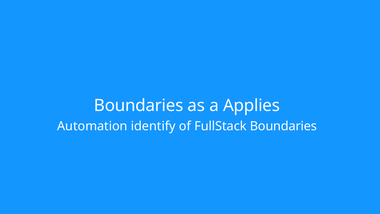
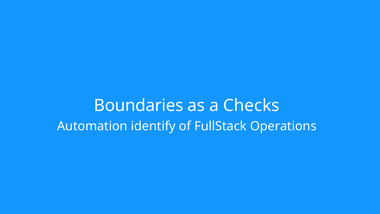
Applies: Applies -> Checks
FullStack Boundaries: Boundaries -> Operations
